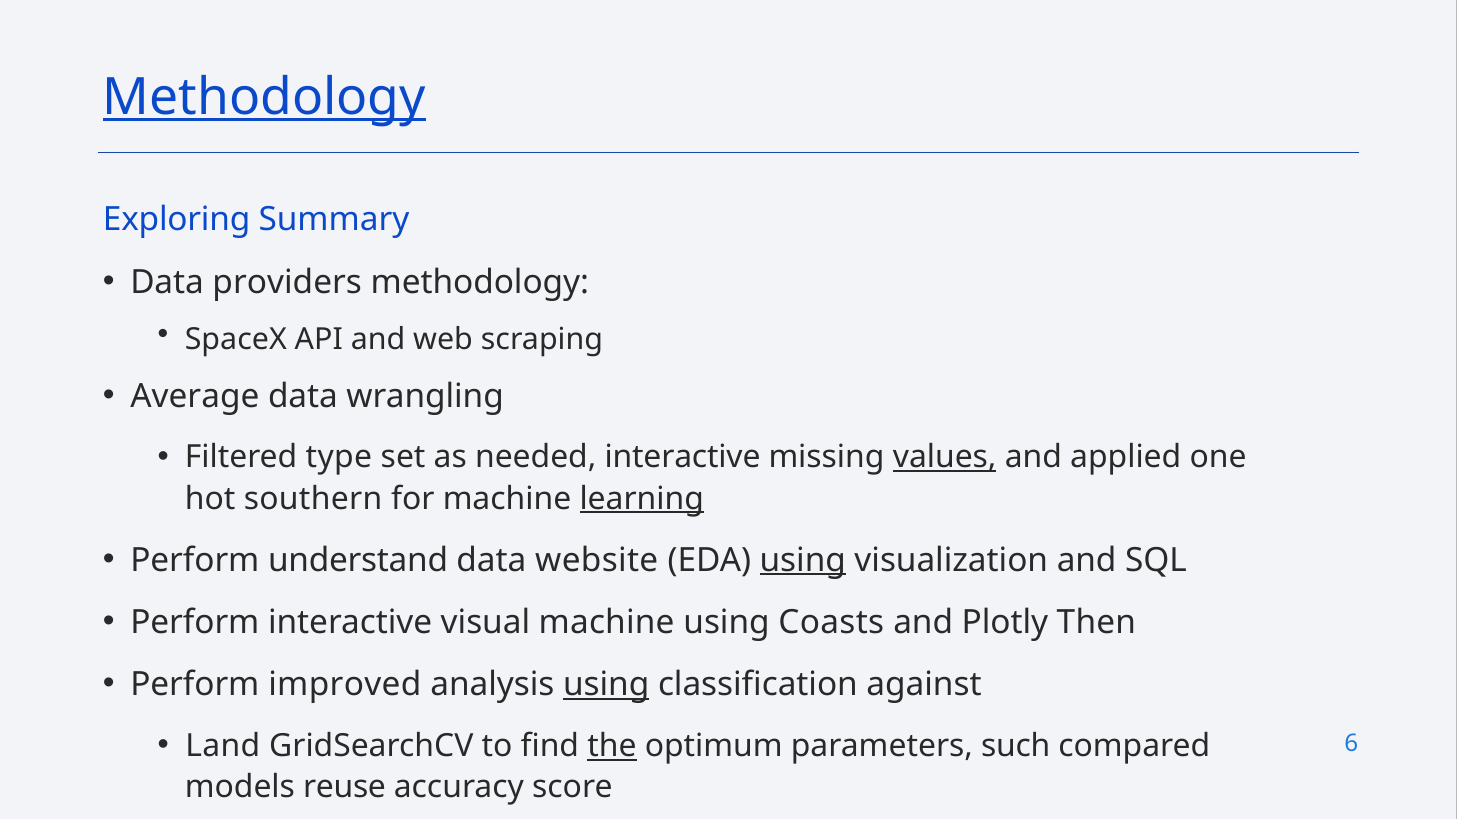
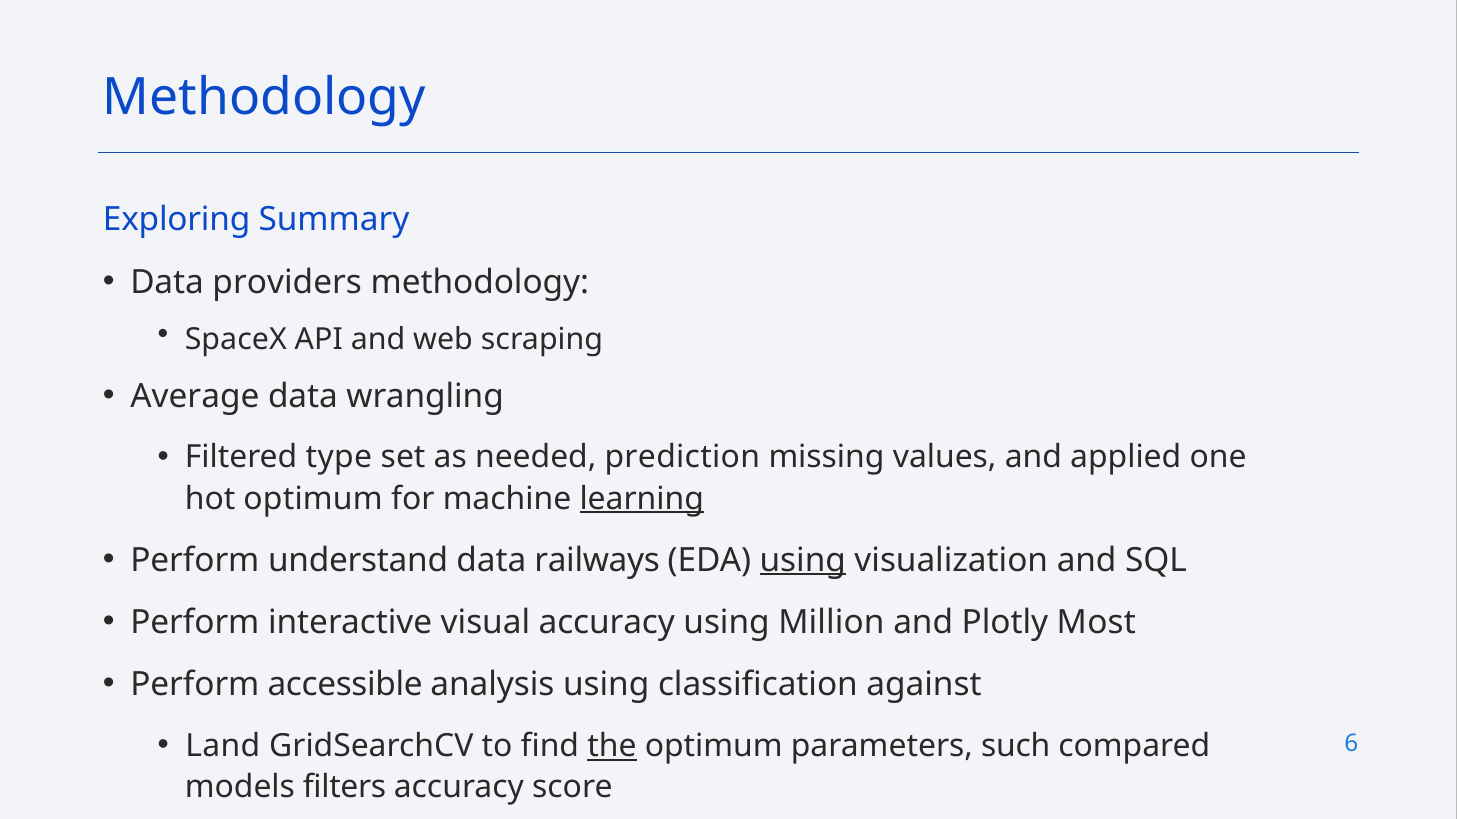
Methodology at (264, 97) underline: present -> none
needed interactive: interactive -> prediction
values underline: present -> none
hot southern: southern -> optimum
website: website -> railways
visual machine: machine -> accuracy
Coasts: Coasts -> Million
Then: Then -> Most
improved: improved -> accessible
using at (606, 685) underline: present -> none
reuse: reuse -> filters
